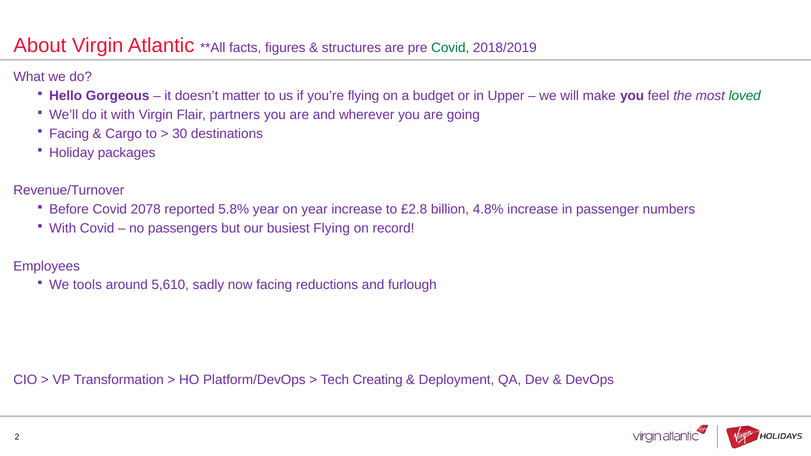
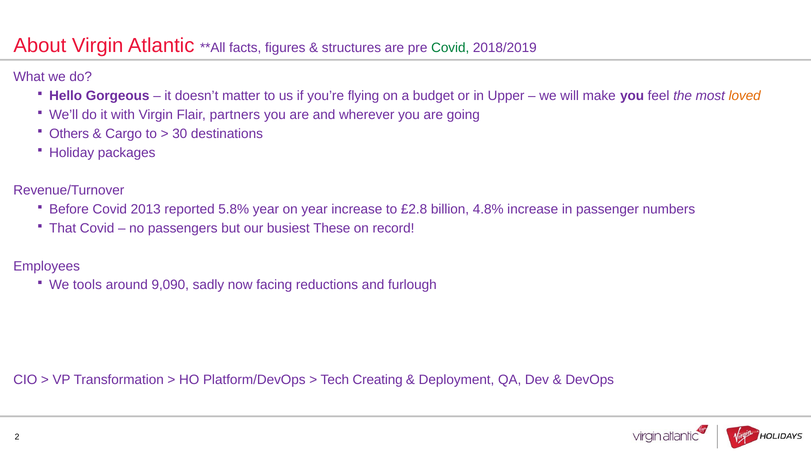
loved colour: green -> orange
Facing at (69, 134): Facing -> Others
2078: 2078 -> 2013
With at (63, 228): With -> That
busiest Flying: Flying -> These
5,610: 5,610 -> 9,090
